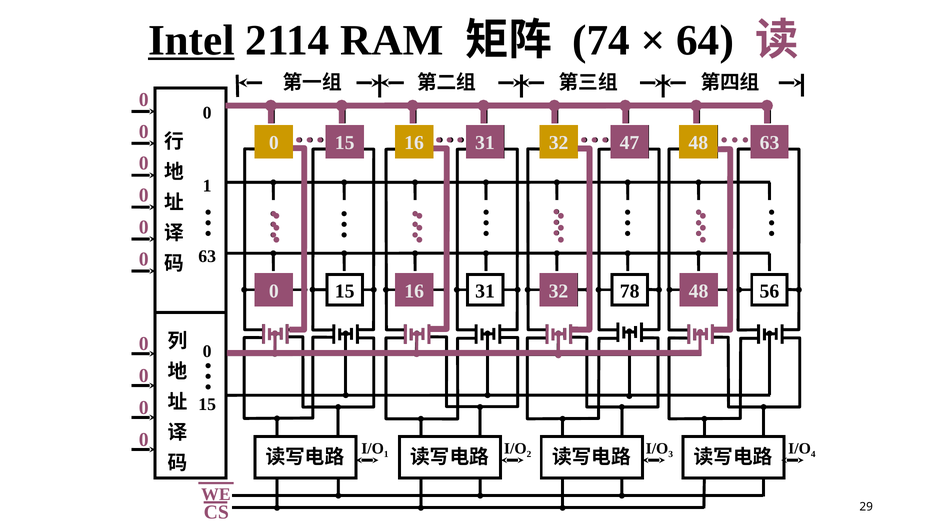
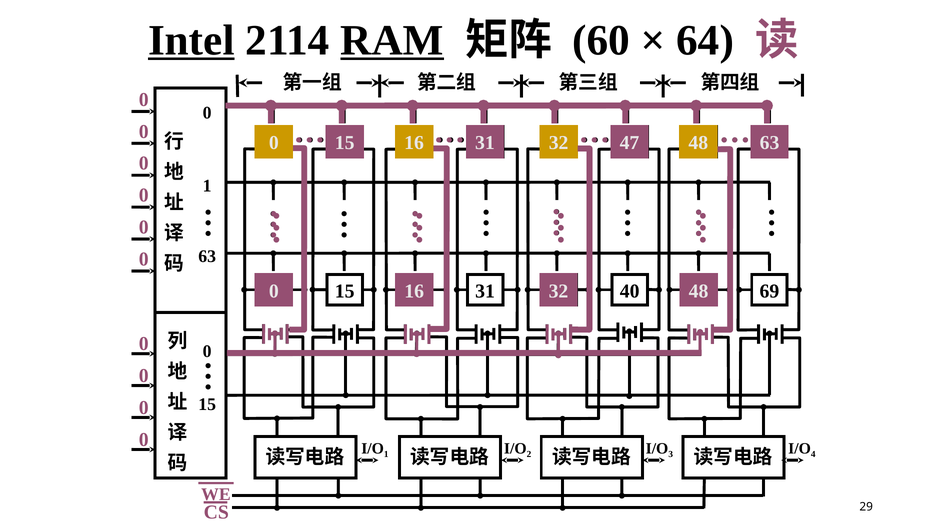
RAM underline: none -> present
74: 74 -> 60
78: 78 -> 40
56: 56 -> 69
